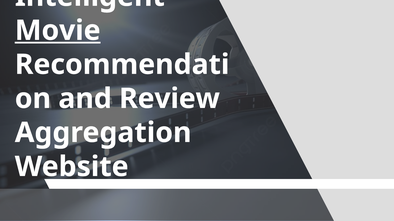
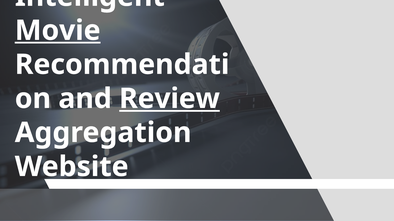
Review underline: none -> present
